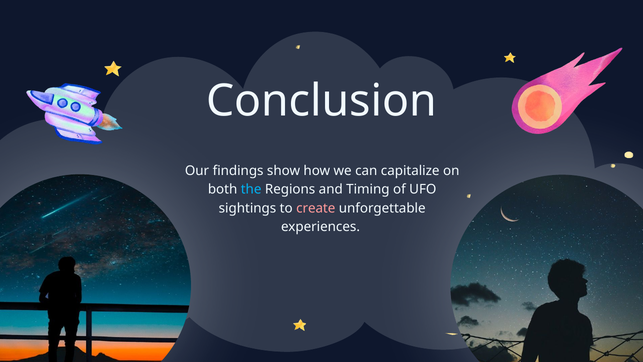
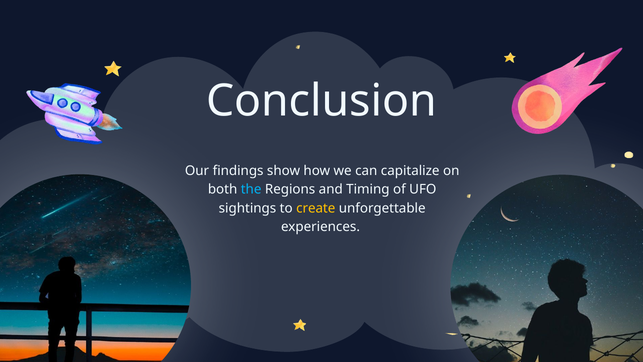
create colour: pink -> yellow
